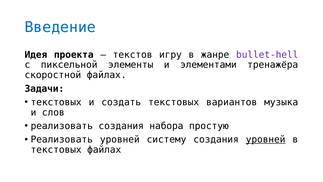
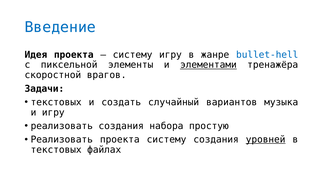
текстов at (133, 55): текстов -> систему
bullet-hell colour: purple -> blue
элементами underline: none -> present
скоростной файлах: файлах -> врагов
создать текстовых: текстовых -> случайный
и слов: слов -> игру
Реализовать уровней: уровней -> проекта
